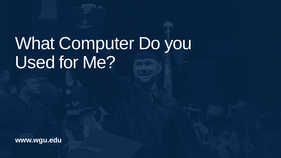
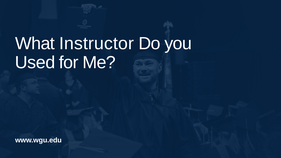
Computer: Computer -> Instructor
